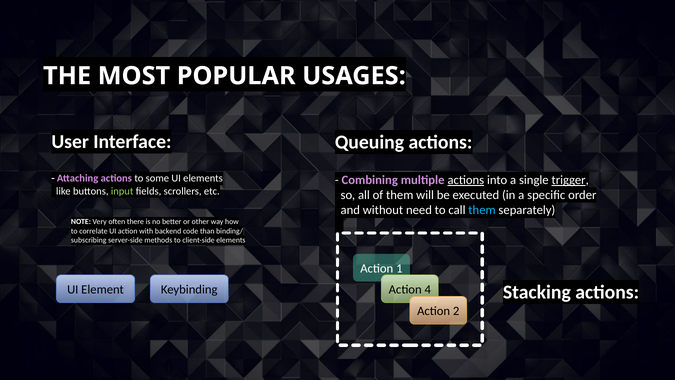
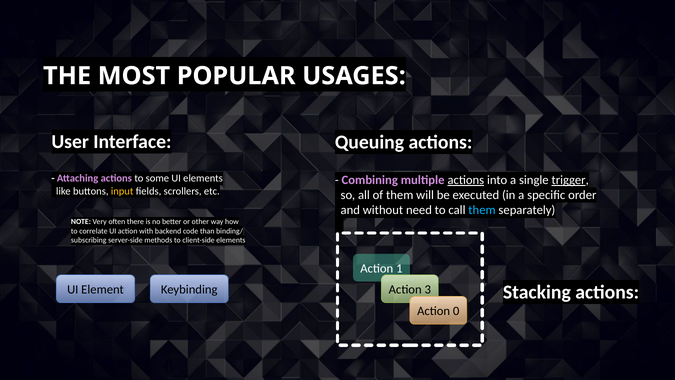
input colour: light green -> yellow
4: 4 -> 3
2: 2 -> 0
